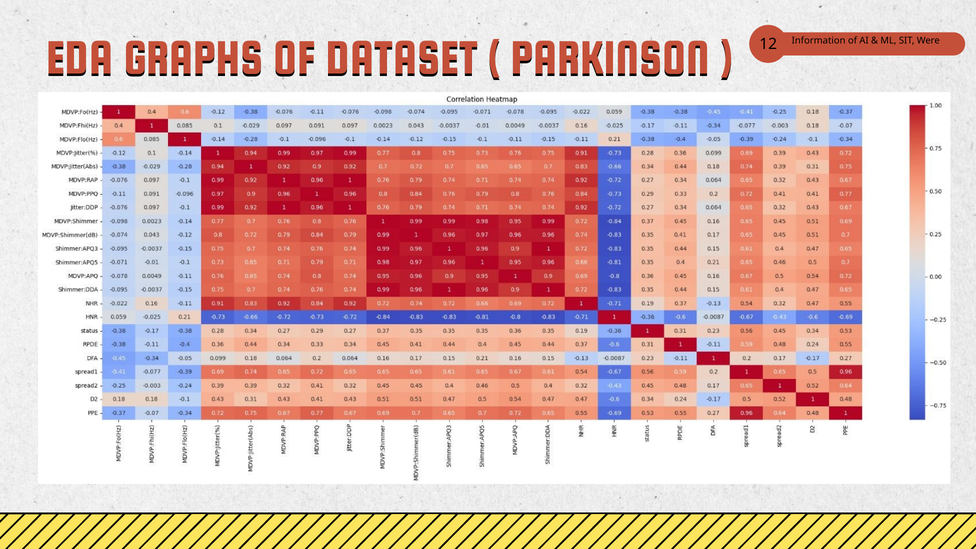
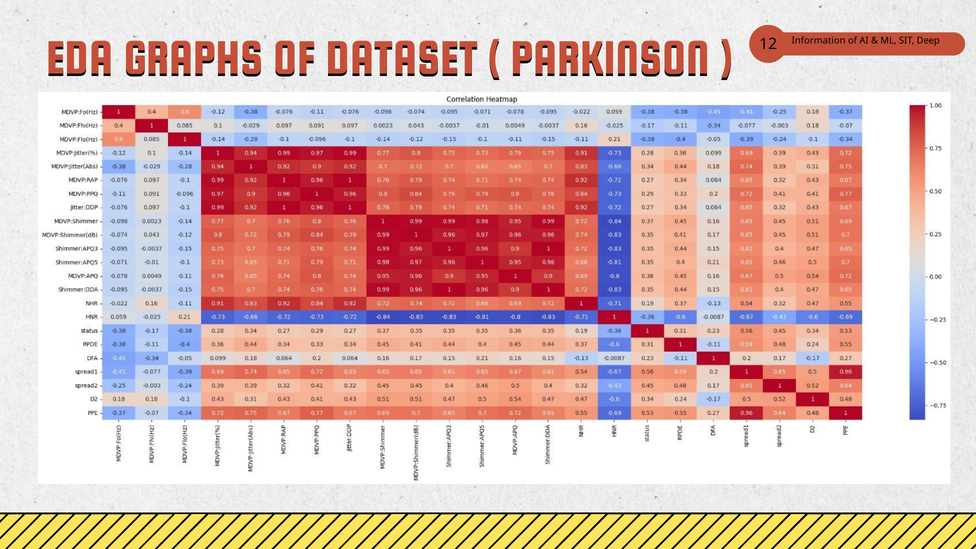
Were: Were -> Deep
